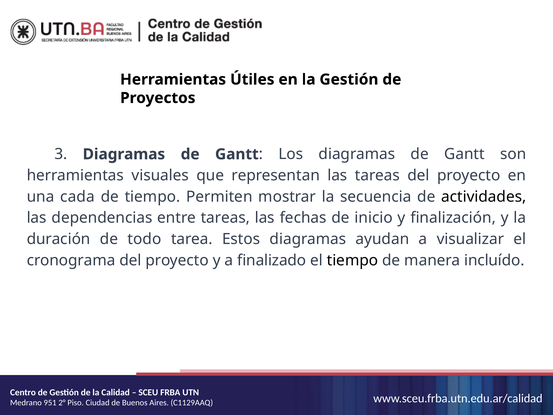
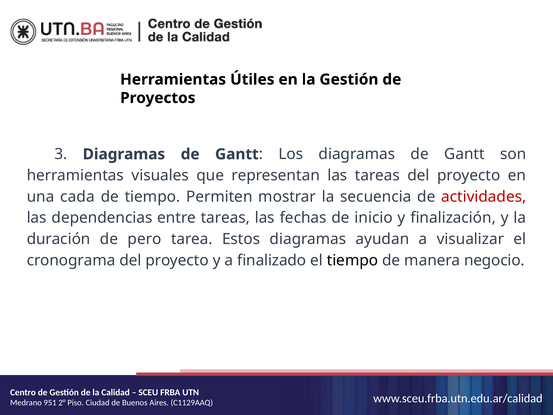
actividades colour: black -> red
todo: todo -> pero
incluído: incluído -> negocio
